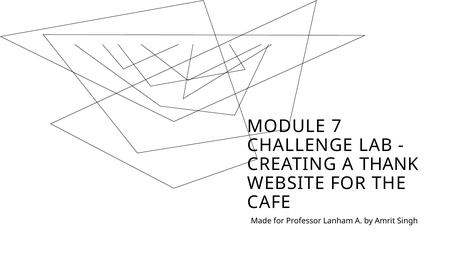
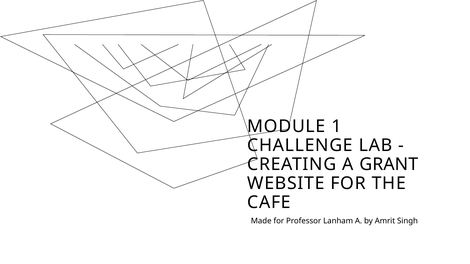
7: 7 -> 1
THANK: THANK -> GRANT
